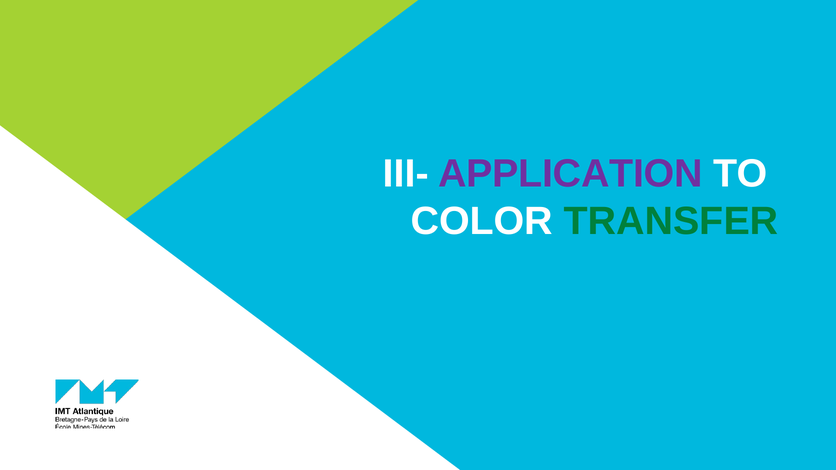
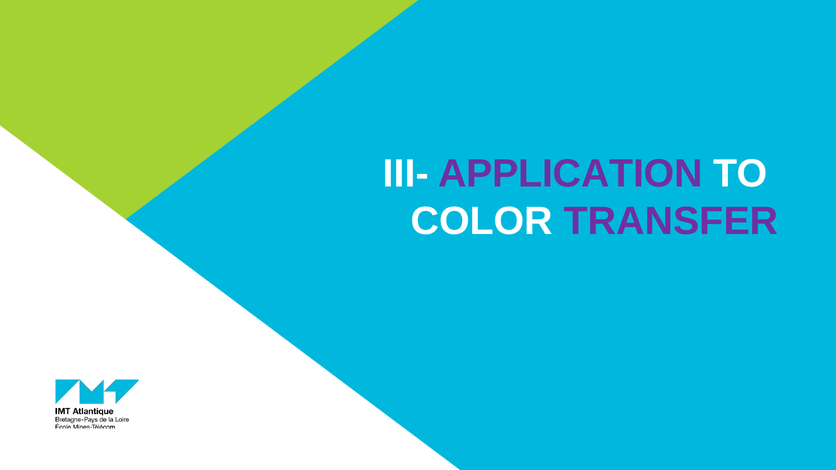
TRANSFER colour: green -> purple
